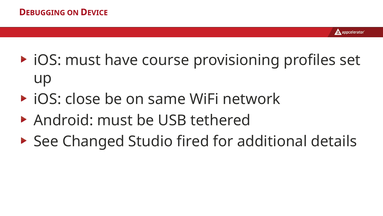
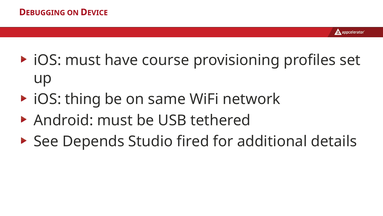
close: close -> thing
Changed: Changed -> Depends
